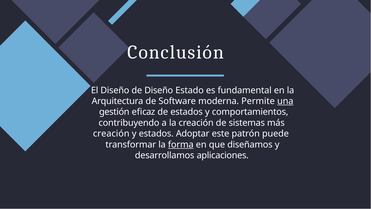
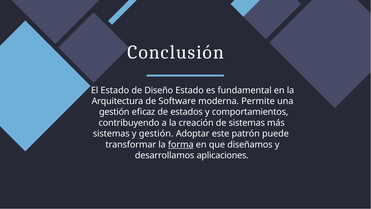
El Diseño: Diseño -> Estado
una underline: present -> none
creación at (111, 133): creación -> sistemas
y estados: estados -> gestión
